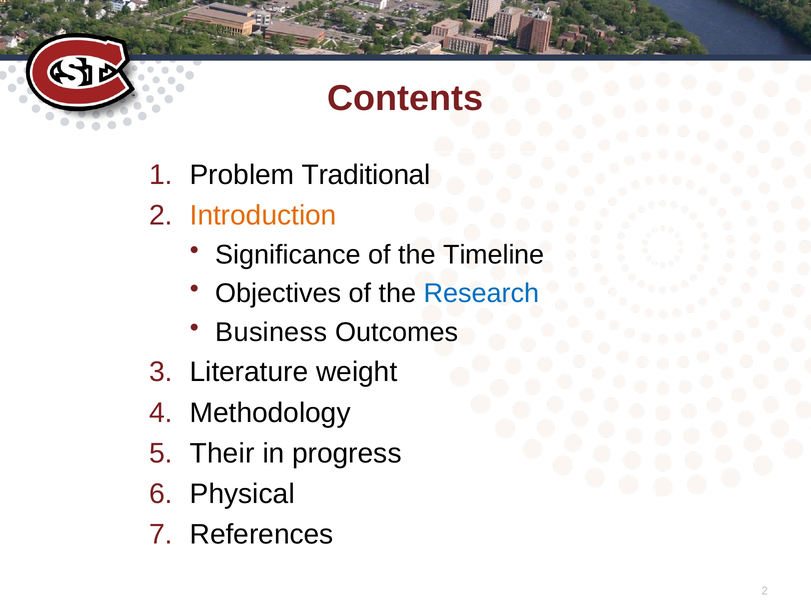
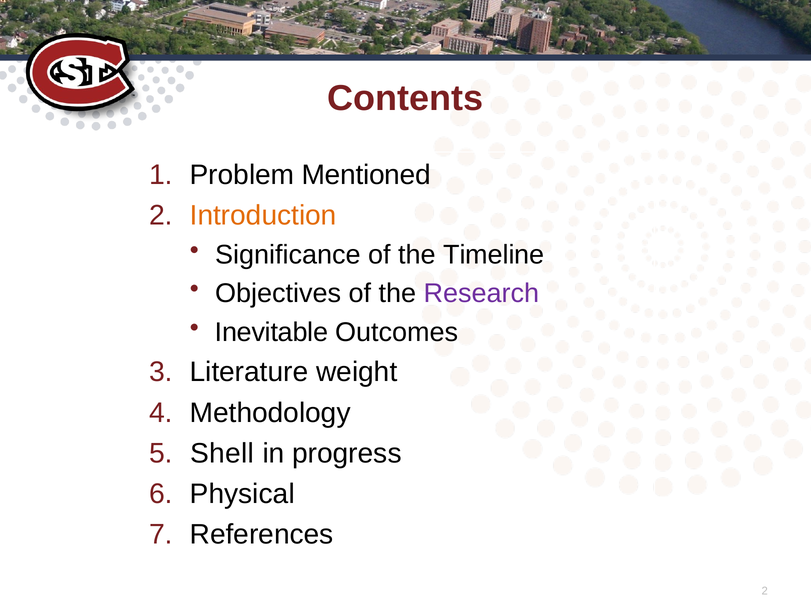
Traditional: Traditional -> Mentioned
Research colour: blue -> purple
Business: Business -> Inevitable
Their: Their -> Shell
